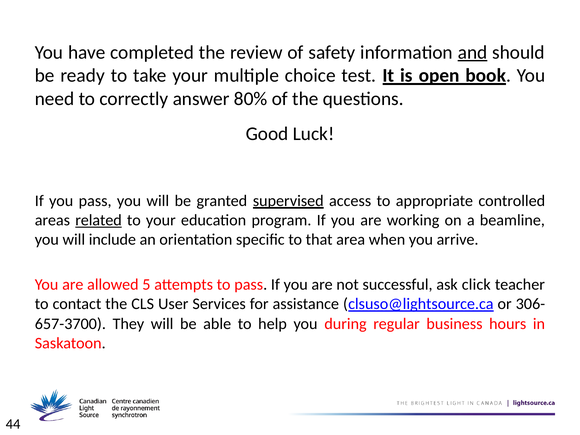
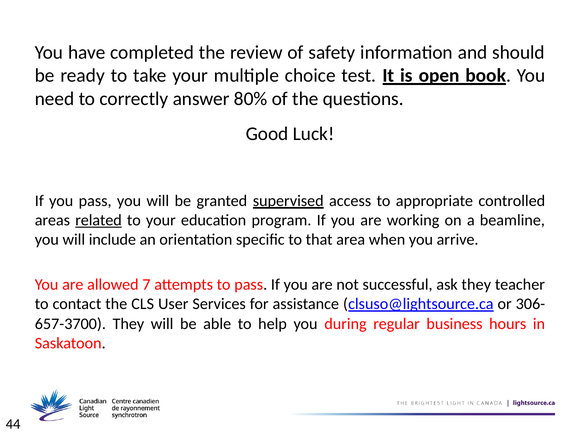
and underline: present -> none
5: 5 -> 7
ask click: click -> they
